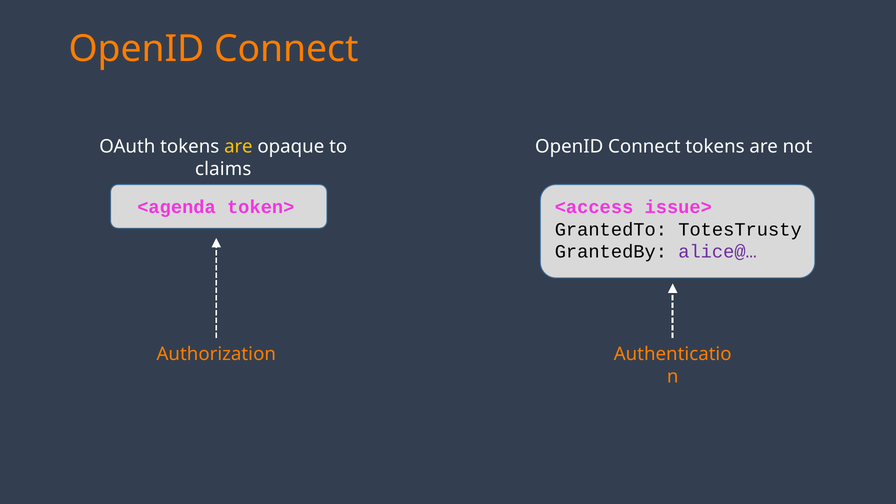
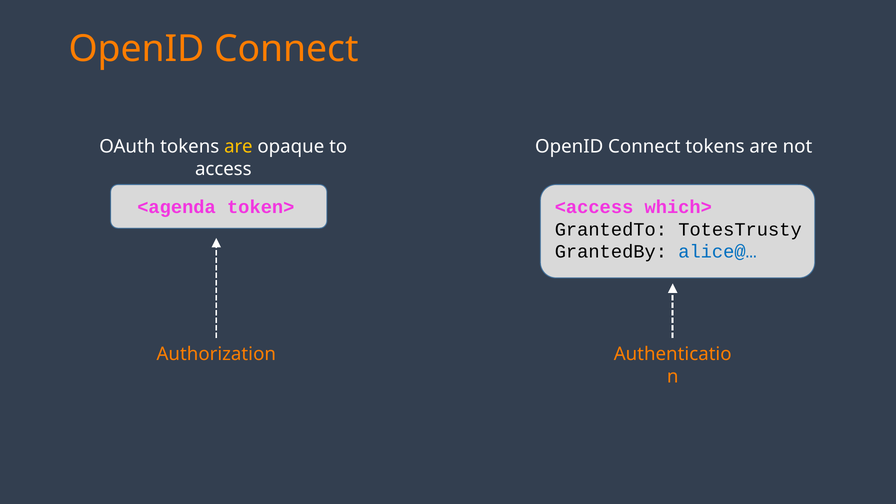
claims: claims -> access
issue>: issue> -> which>
alice@… colour: purple -> blue
